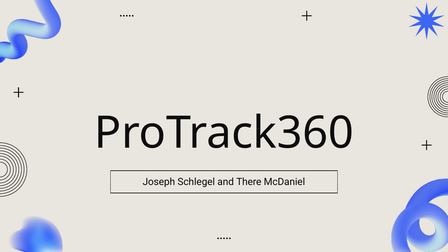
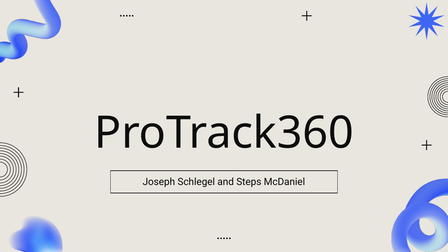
There: There -> Steps
